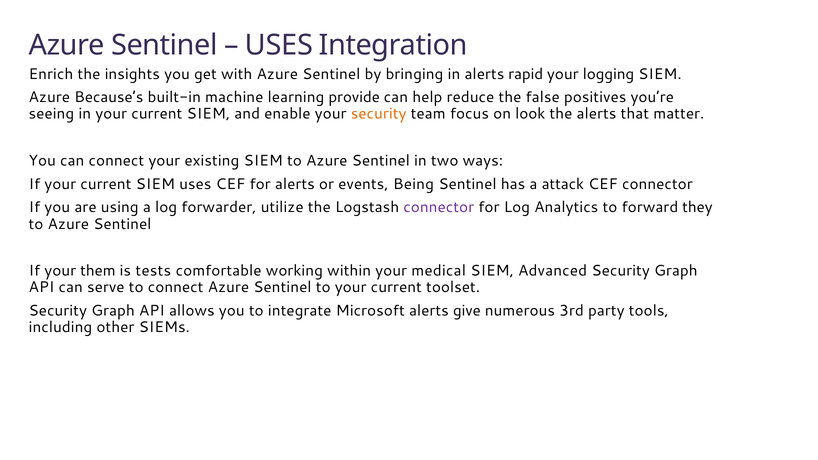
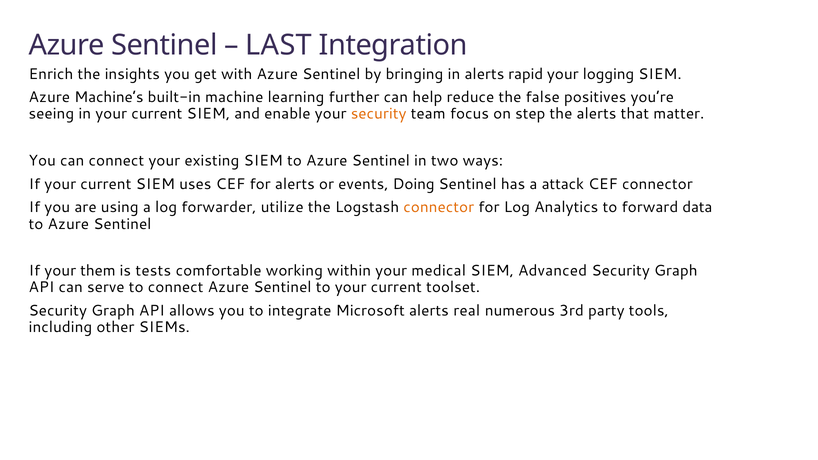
USES at (279, 45): USES -> LAST
Because’s: Because’s -> Machine’s
provide: provide -> further
look: look -> step
Being: Being -> Doing
connector at (439, 207) colour: purple -> orange
they: they -> data
give: give -> real
